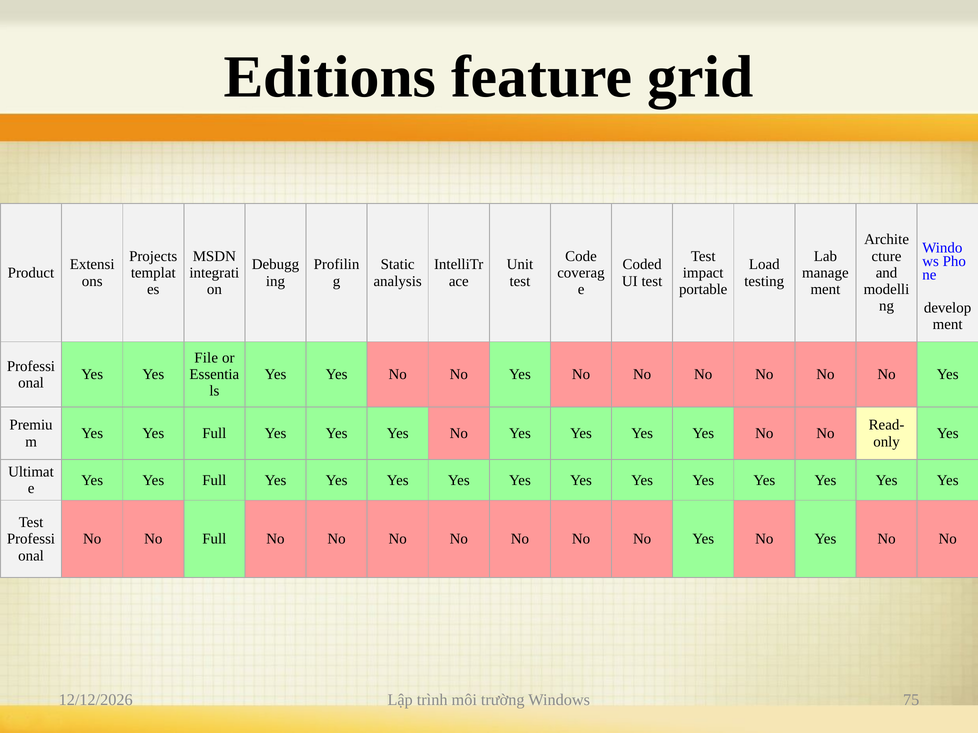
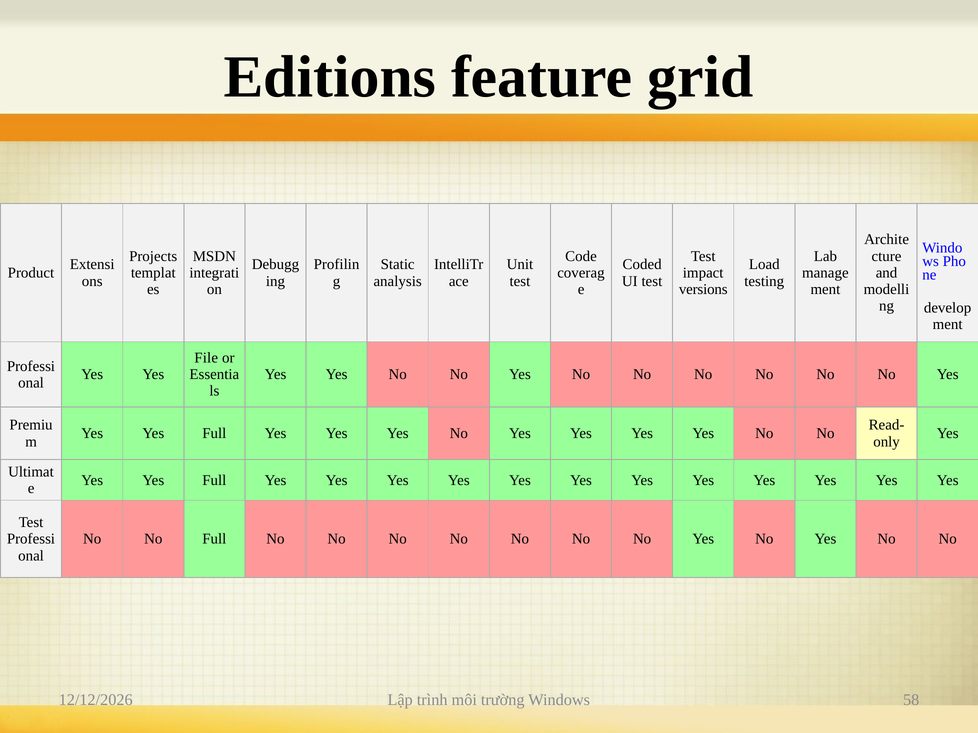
portable: portable -> versions
75: 75 -> 58
